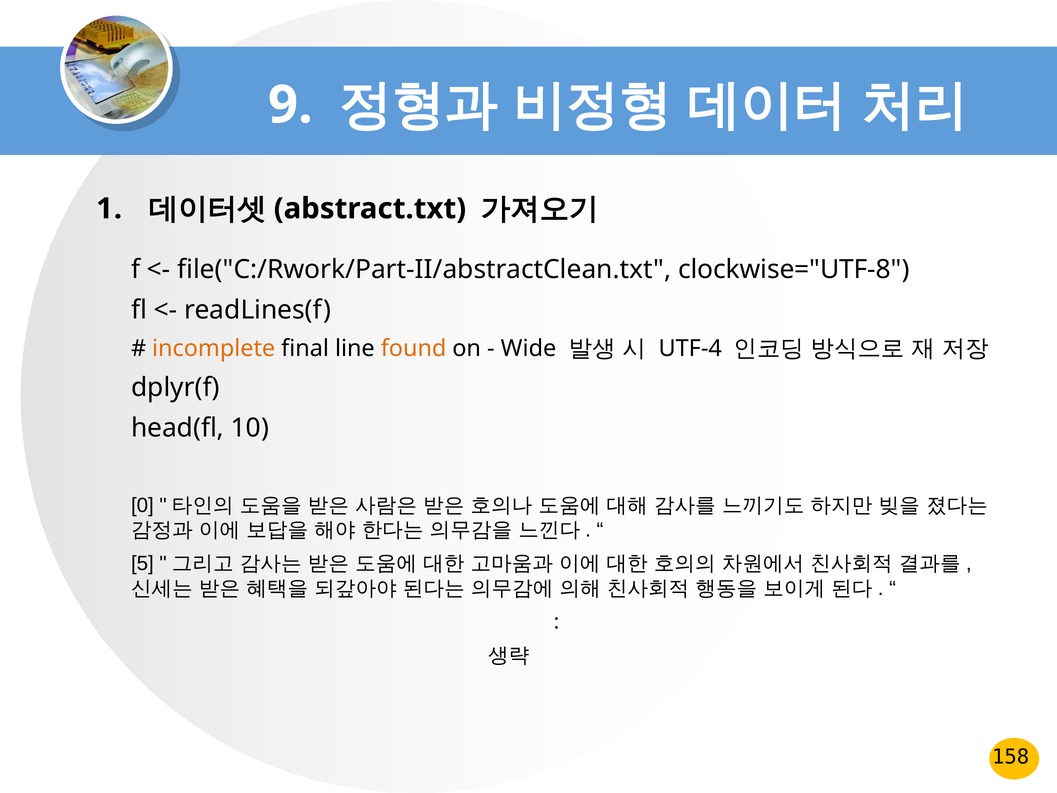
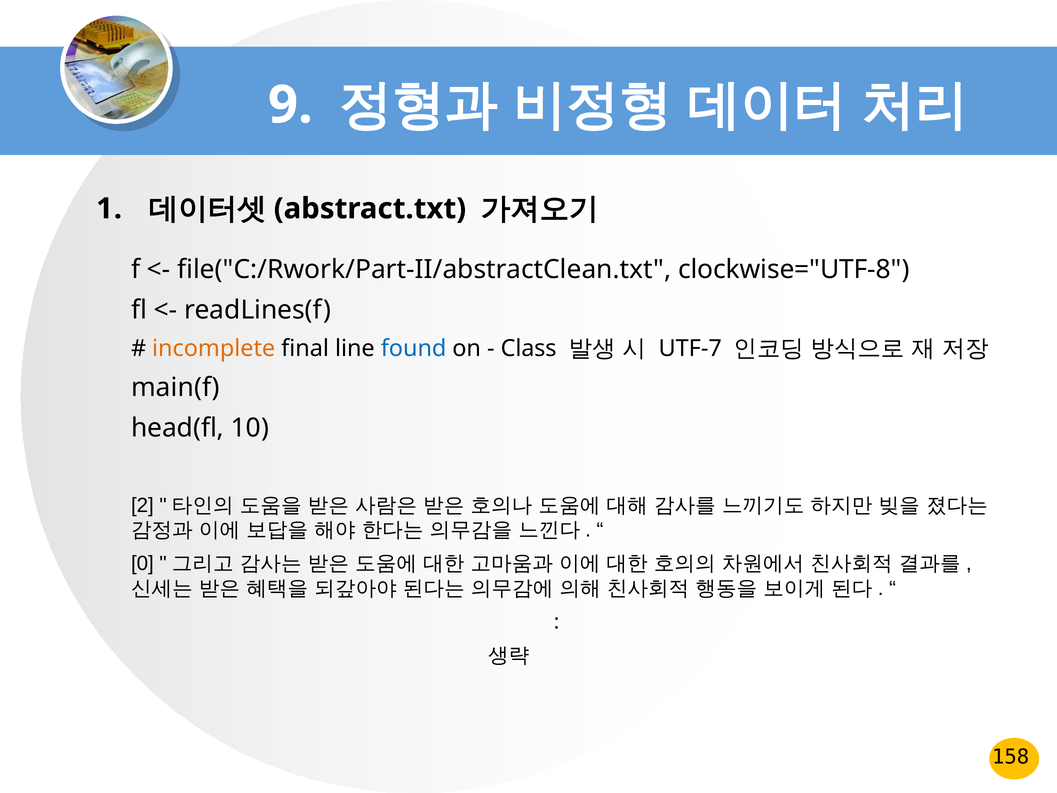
found colour: orange -> blue
Wide: Wide -> Class
UTF-4: UTF-4 -> UTF-7
dplyr(f: dplyr(f -> main(f
0: 0 -> 2
5: 5 -> 0
